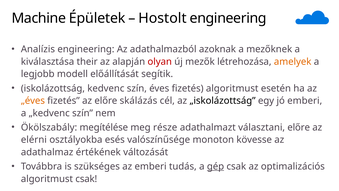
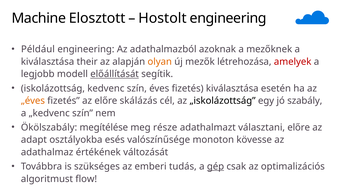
Épületek: Épületek -> Elosztott
Analízis: Analízis -> Például
olyan colour: red -> orange
amelyek colour: orange -> red
előállítását underline: none -> present
fizetés algoritmust: algoritmust -> kiválasztása
jó emberi: emberi -> szabály
elérni: elérni -> adapt
algoritmust csak: csak -> flow
